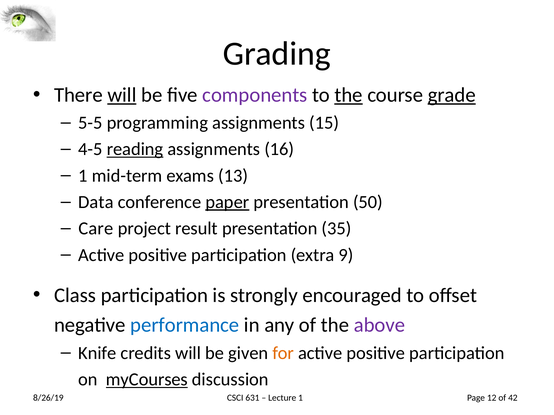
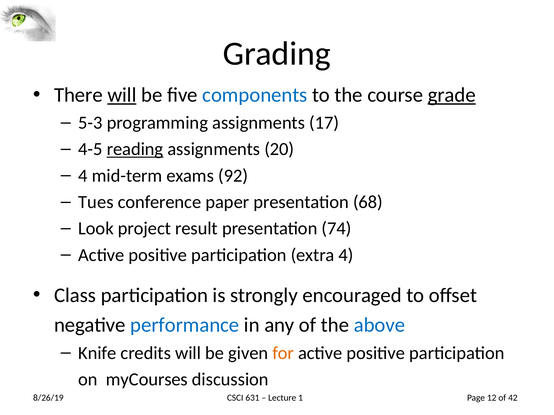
components colour: purple -> blue
the at (349, 95) underline: present -> none
5-5: 5-5 -> 5-3
15: 15 -> 17
16: 16 -> 20
1 at (83, 176): 1 -> 4
13: 13 -> 92
Data: Data -> Tues
paper underline: present -> none
50: 50 -> 68
Care: Care -> Look
35: 35 -> 74
extra 9: 9 -> 4
above colour: purple -> blue
myCourses underline: present -> none
